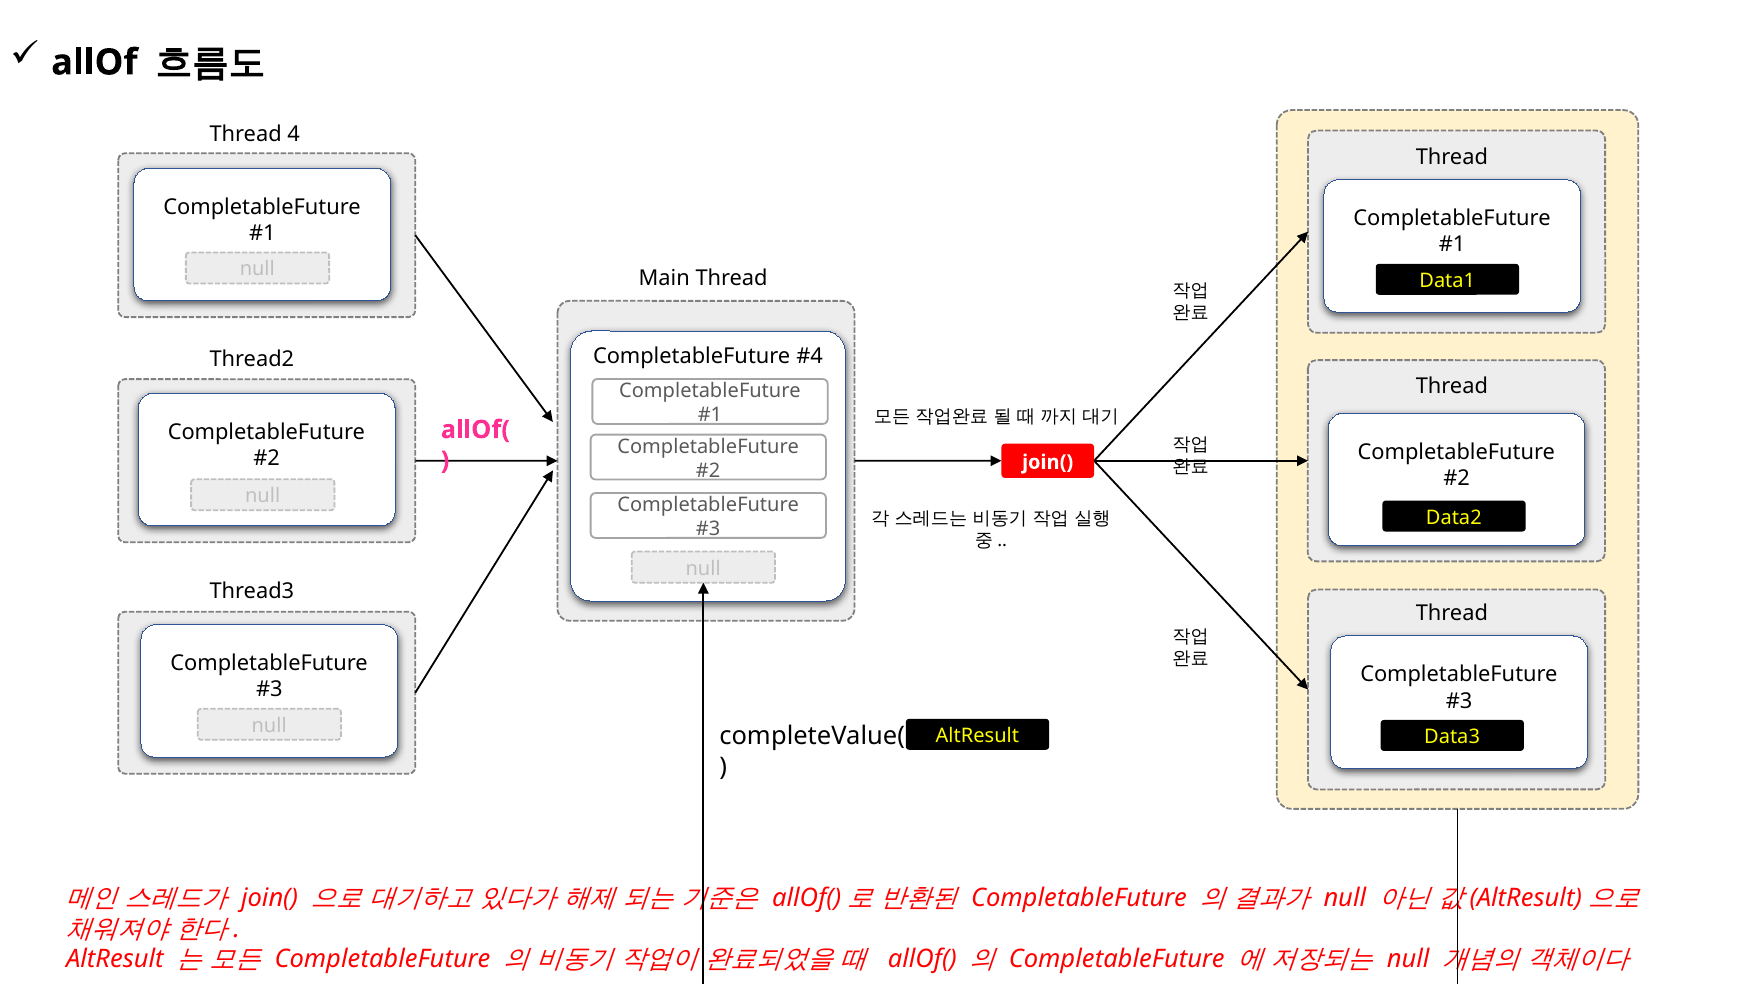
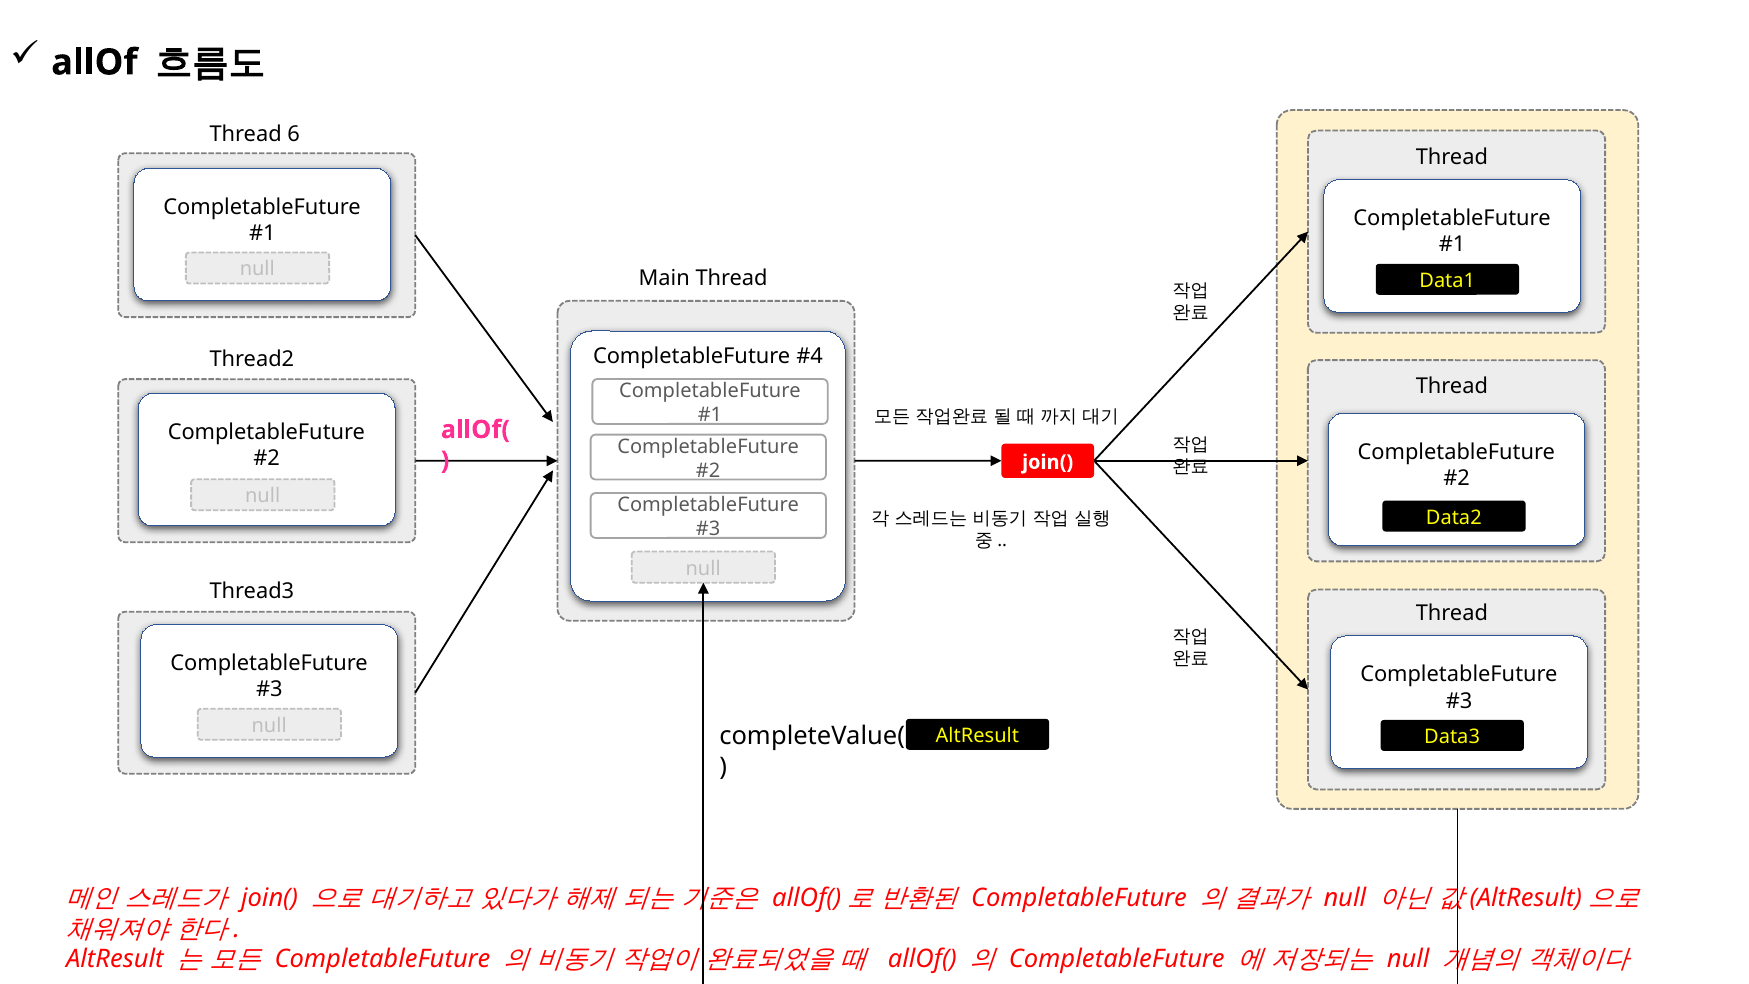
4: 4 -> 6
